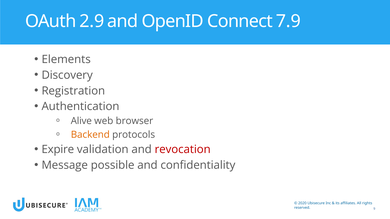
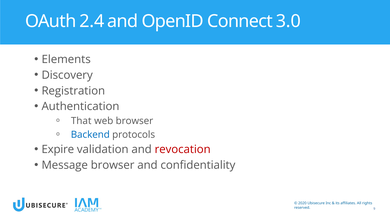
2.9: 2.9 -> 2.4
7.9: 7.9 -> 3.0
Alive: Alive -> That
Backend colour: orange -> blue
Message possible: possible -> browser
